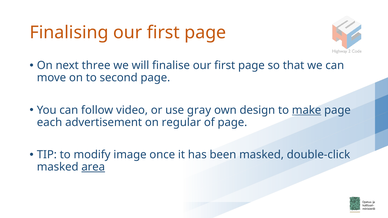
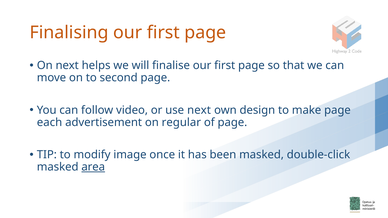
three: three -> helps
use gray: gray -> next
make underline: present -> none
